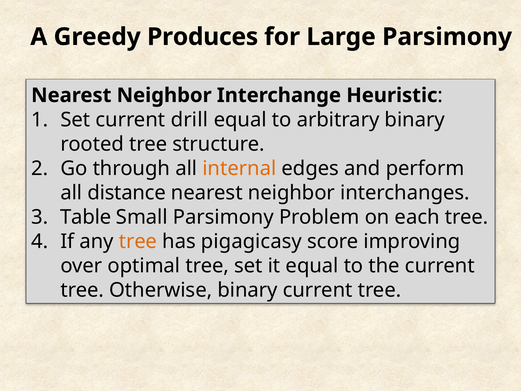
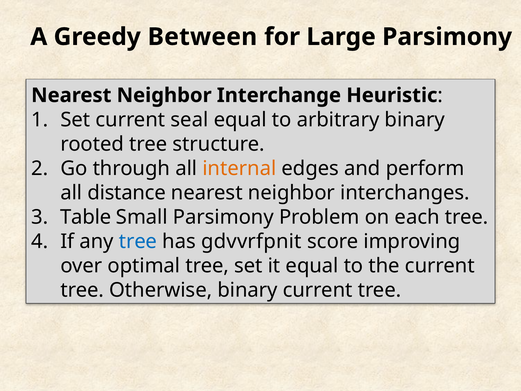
Produces: Produces -> Between
drill: drill -> seal
tree at (138, 241) colour: orange -> blue
pigagicasy: pigagicasy -> gdvvrfpnit
